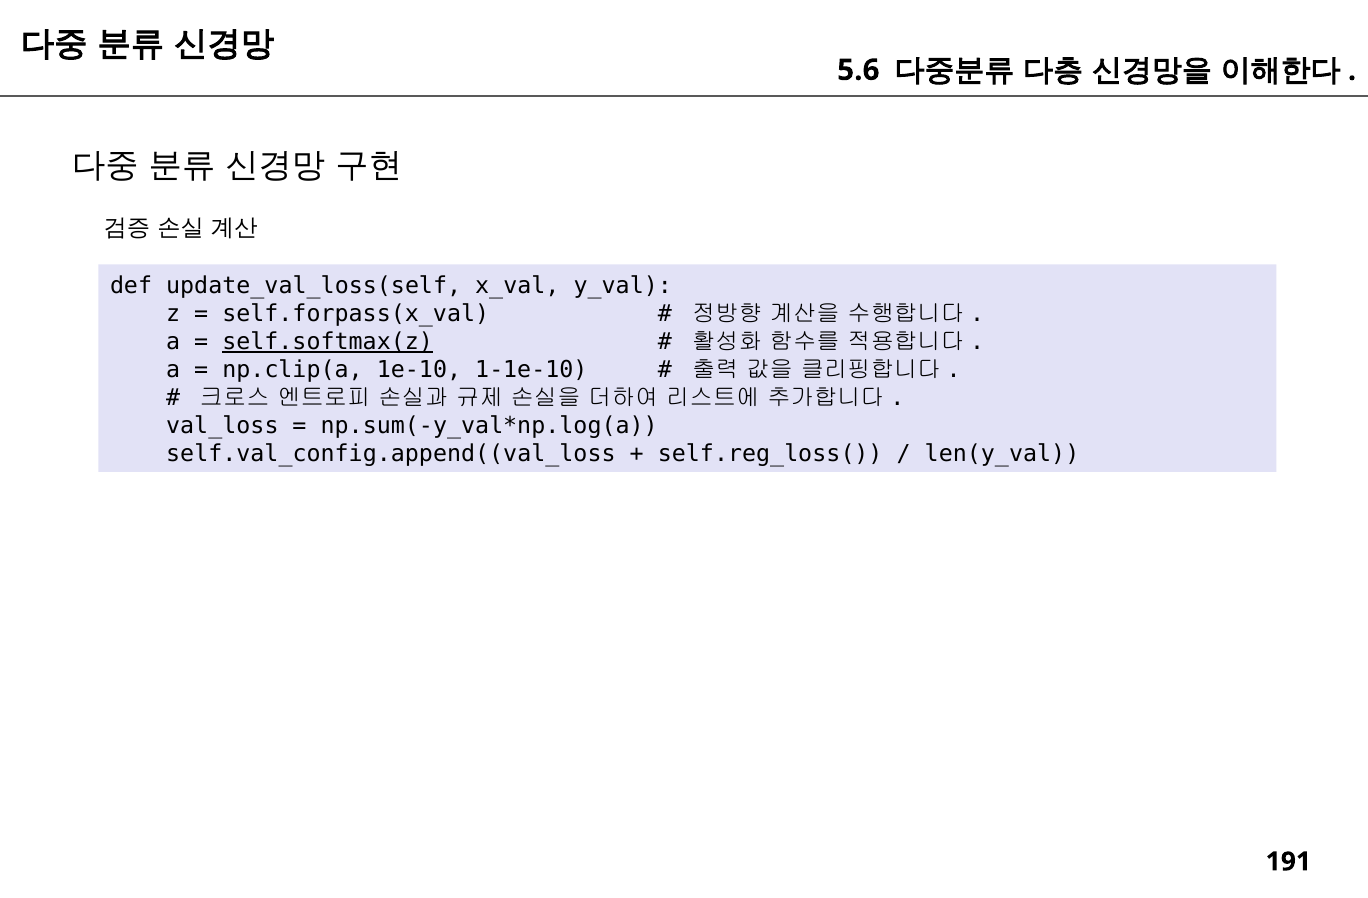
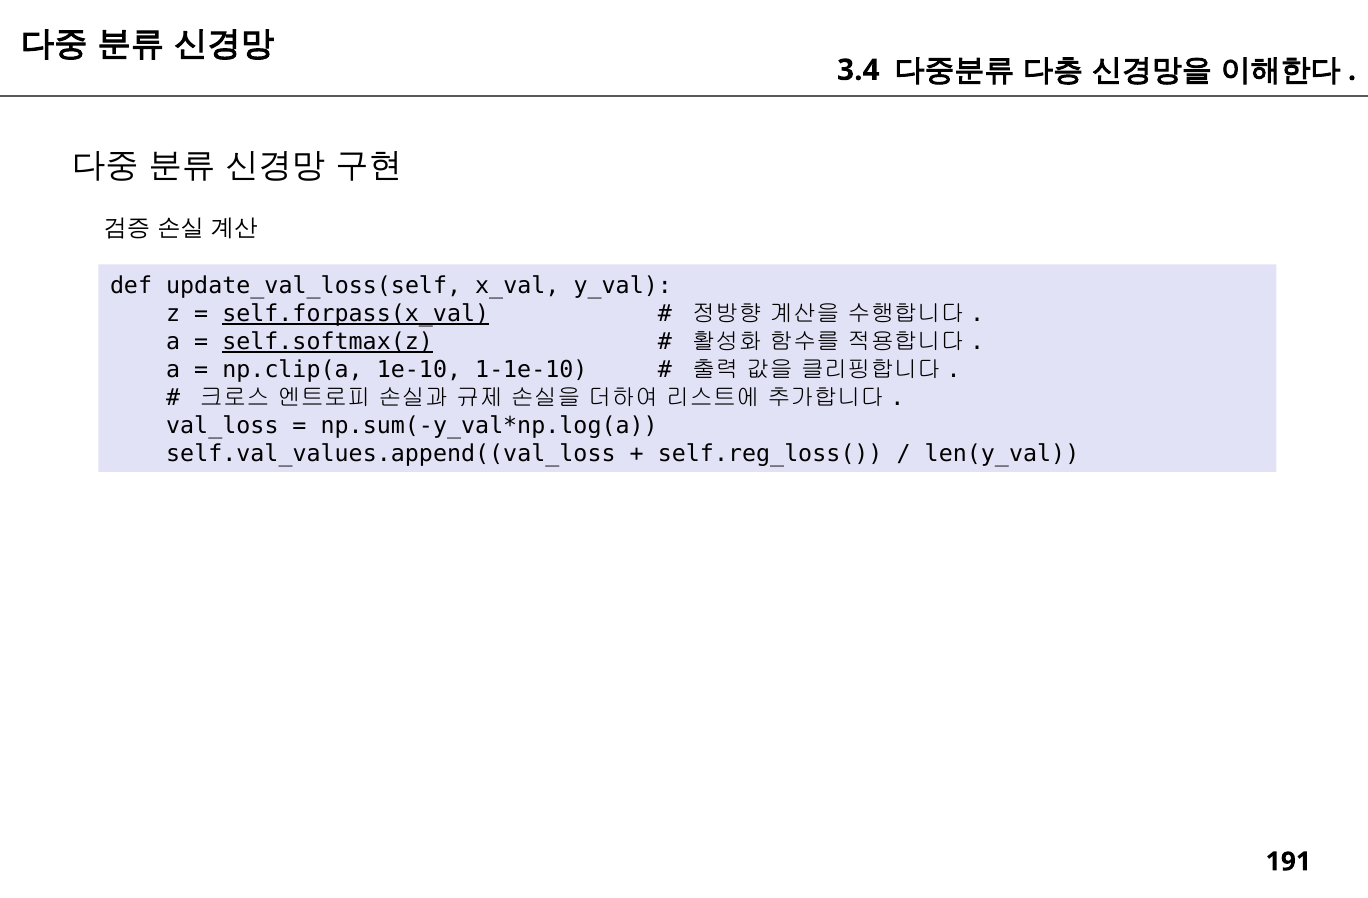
5.6: 5.6 -> 3.4
self.forpass(x_val underline: none -> present
self.val_config.append((val_loss: self.val_config.append((val_loss -> self.val_values.append((val_loss
